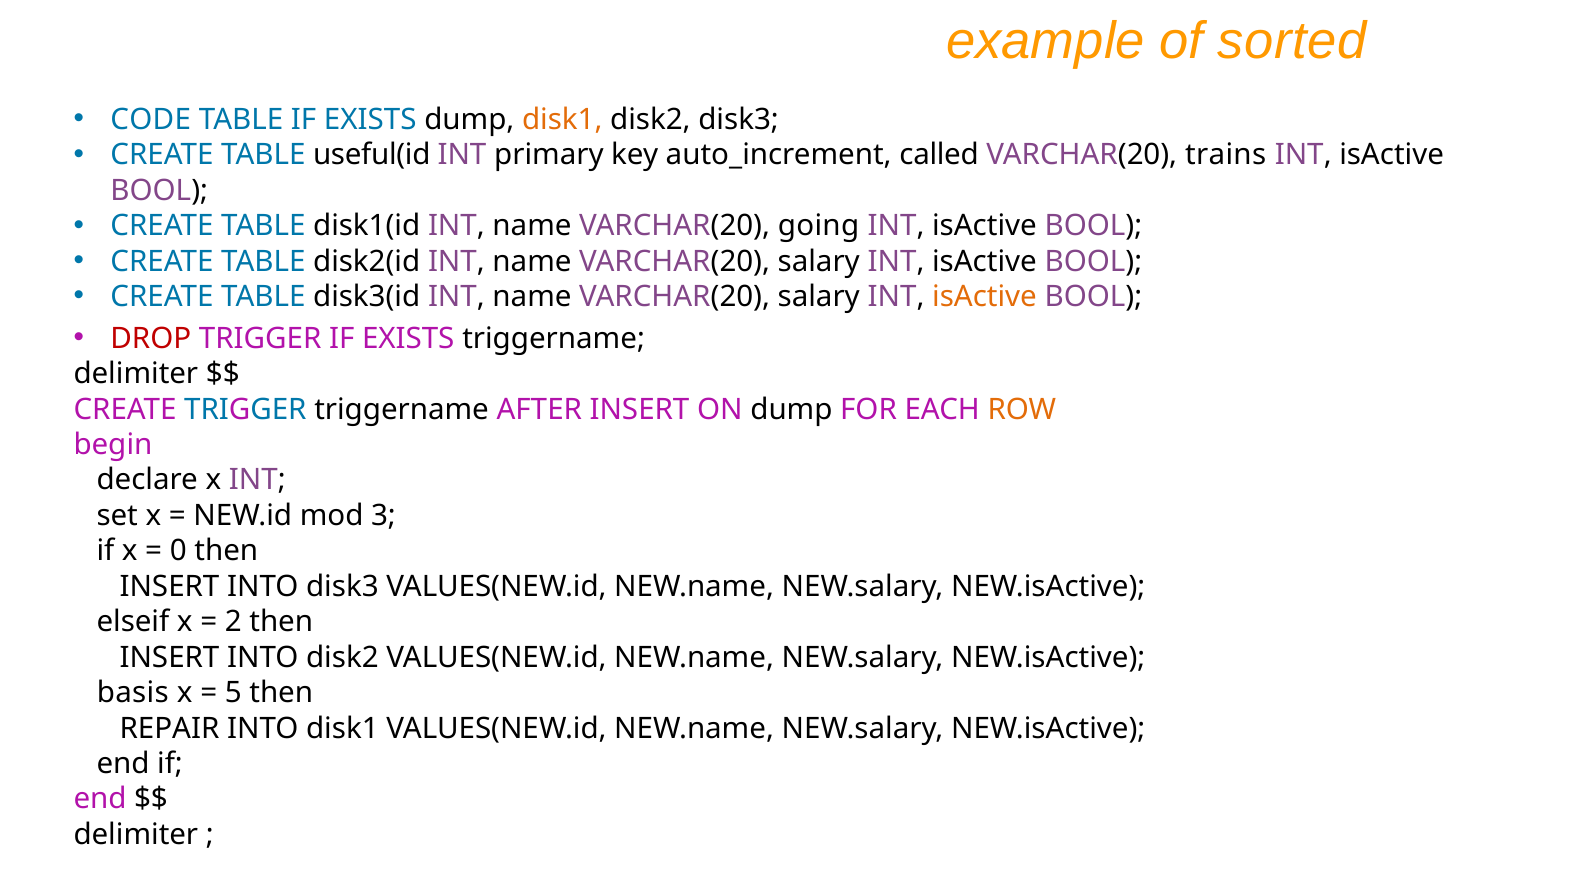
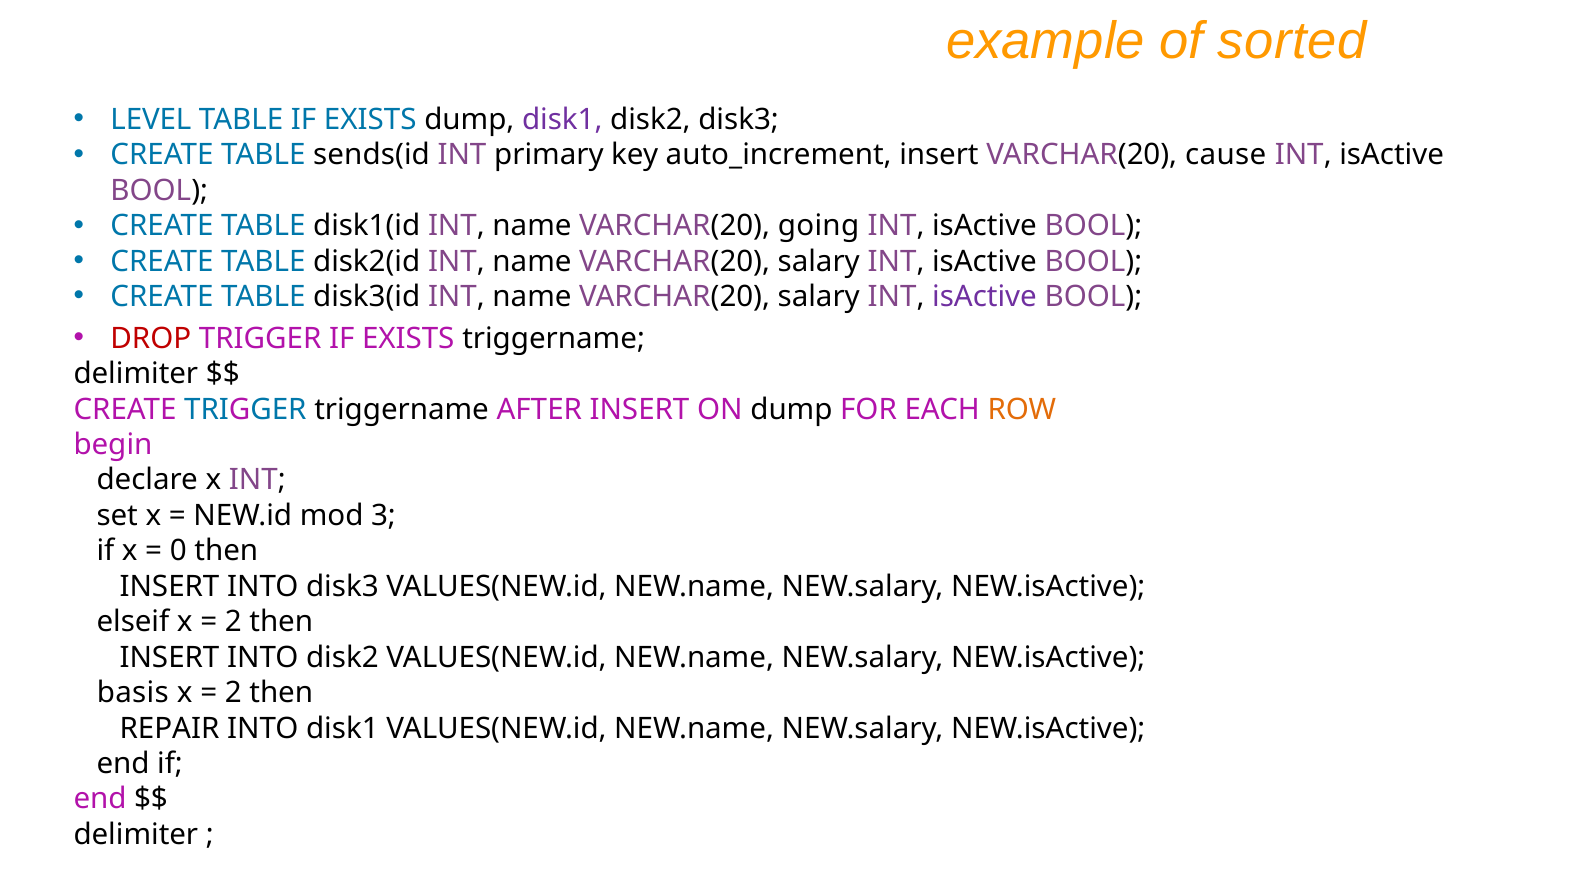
CODE: CODE -> LEVEL
disk1 at (562, 120) colour: orange -> purple
useful(id: useful(id -> sends(id
auto_increment called: called -> insert
trains: trains -> cause
isActive at (984, 297) colour: orange -> purple
5 at (233, 693): 5 -> 2
